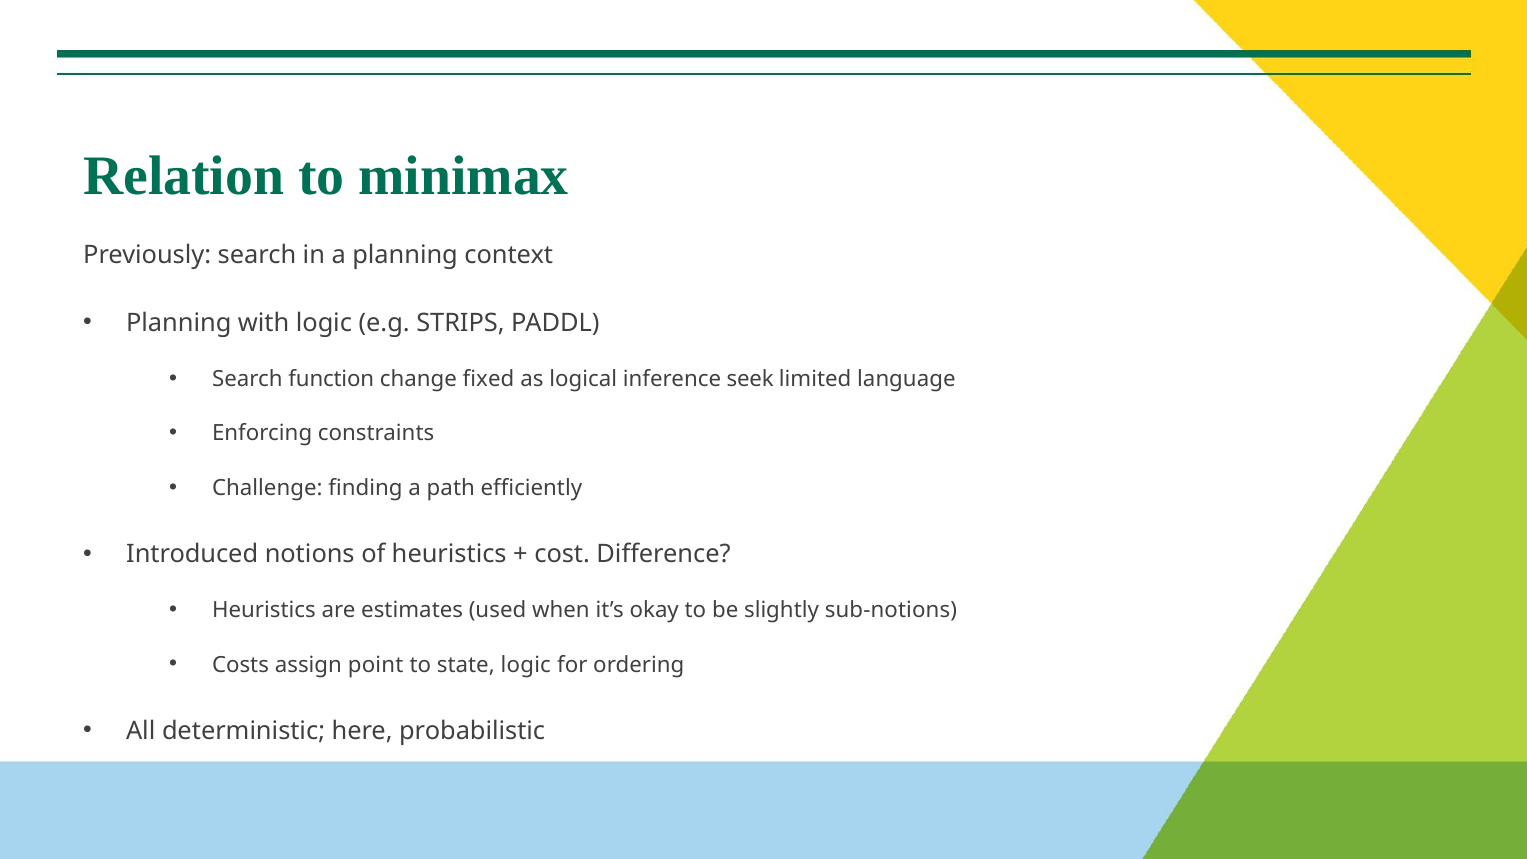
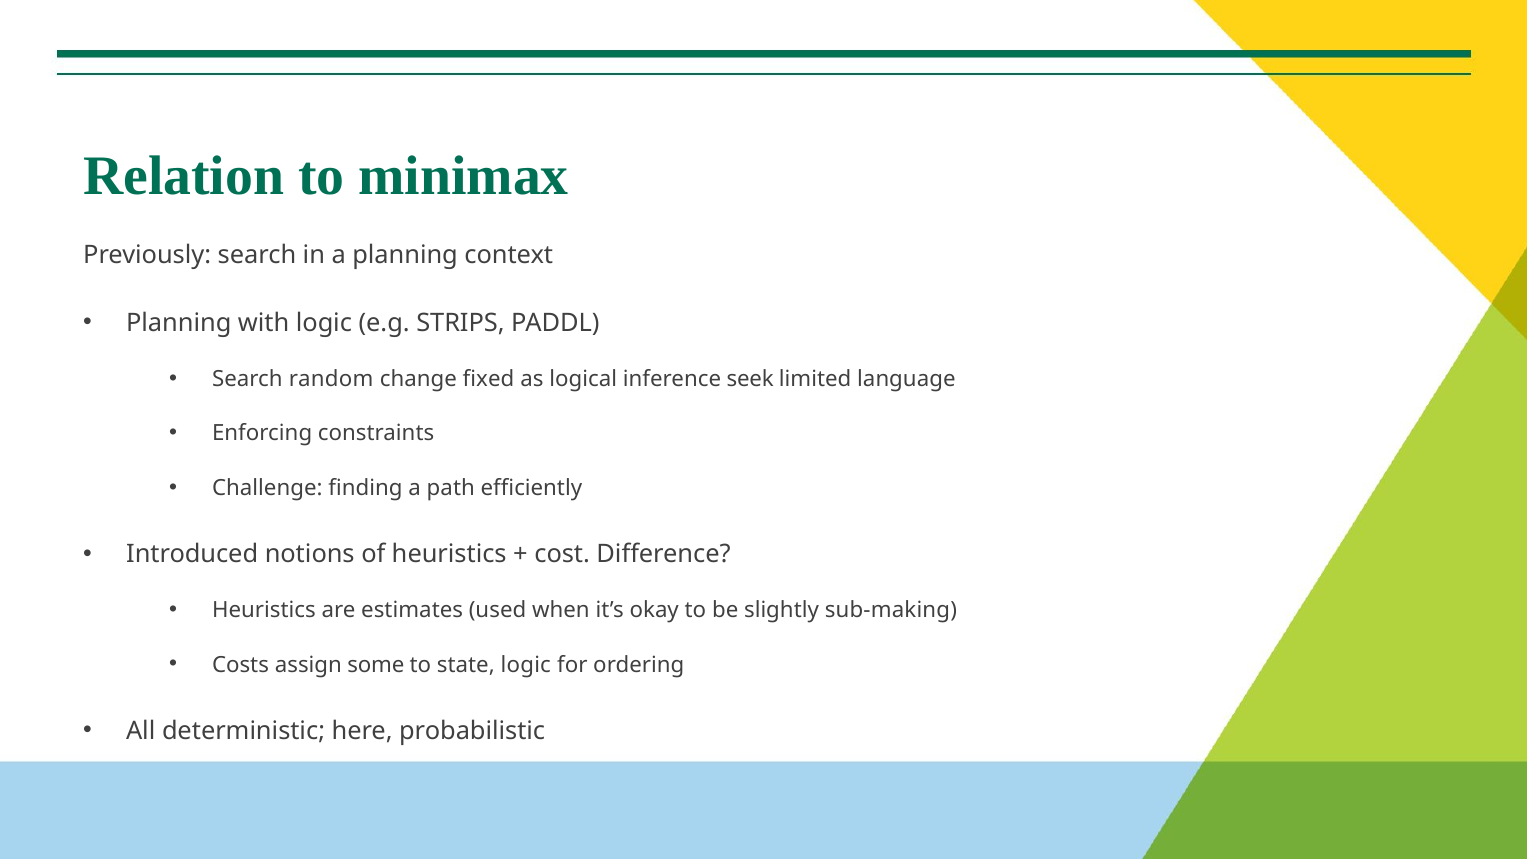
function: function -> random
sub-notions: sub-notions -> sub-making
point: point -> some
